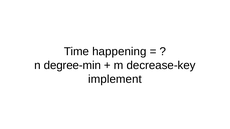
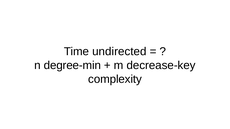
happening: happening -> undirected
implement: implement -> complexity
